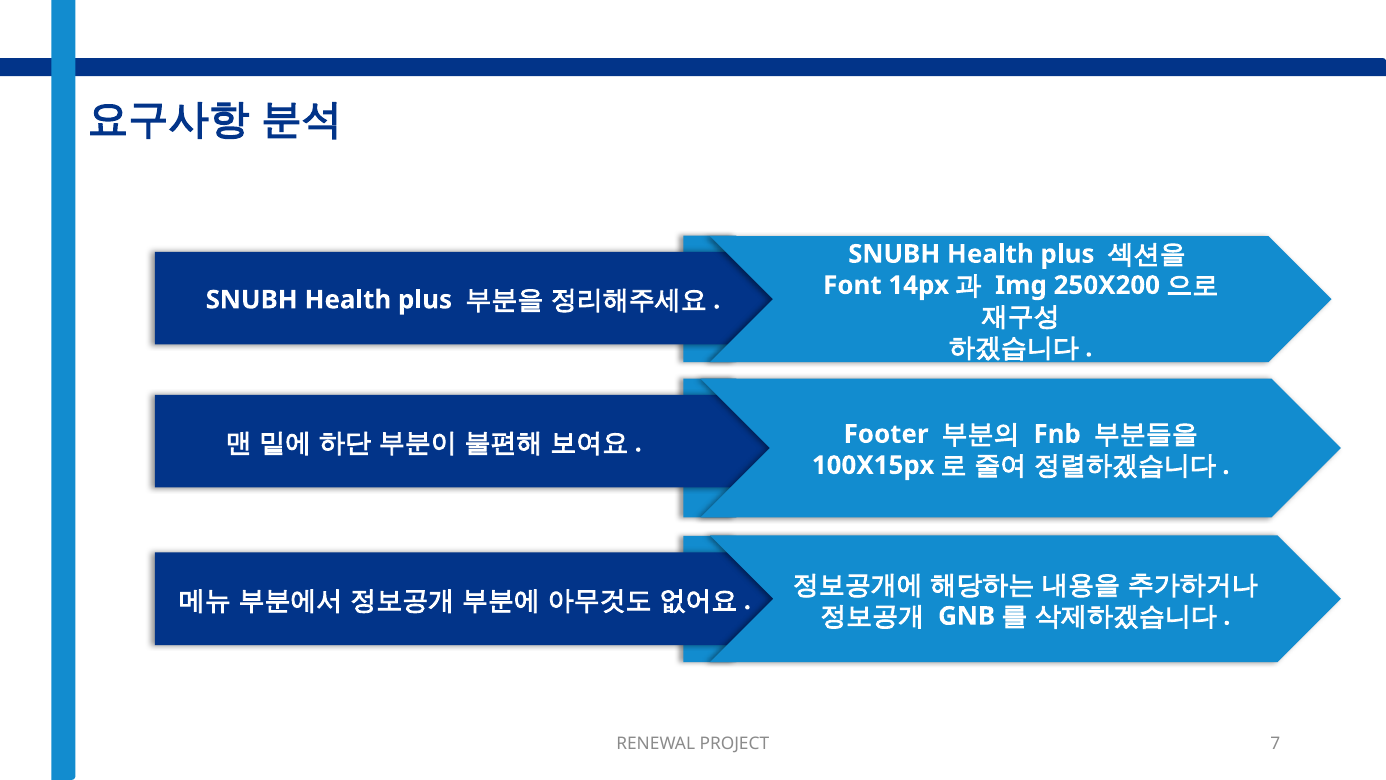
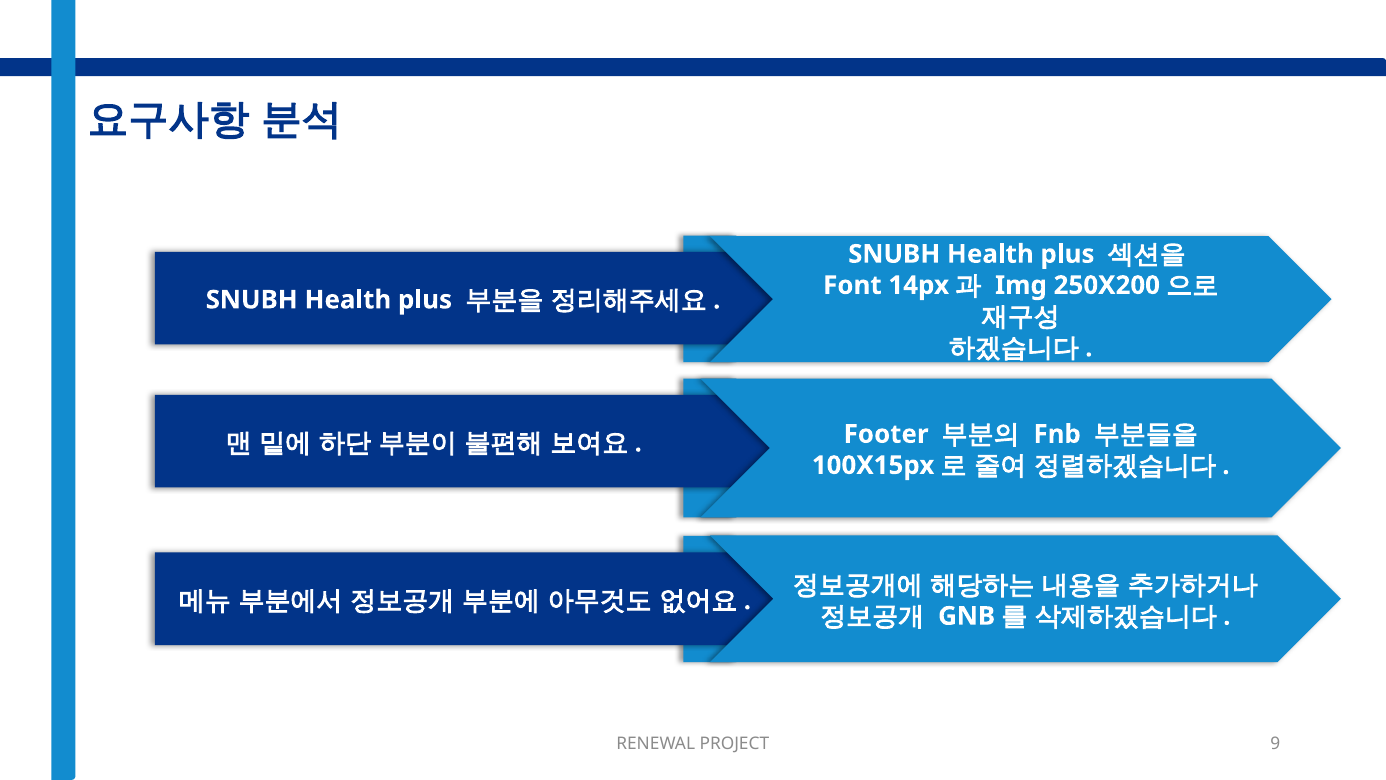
7: 7 -> 9
